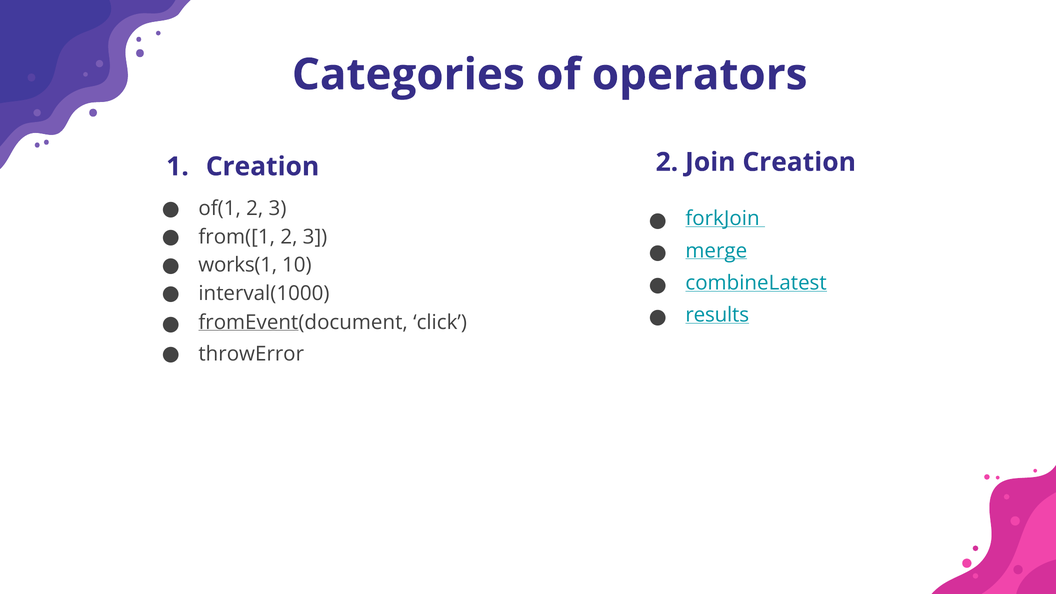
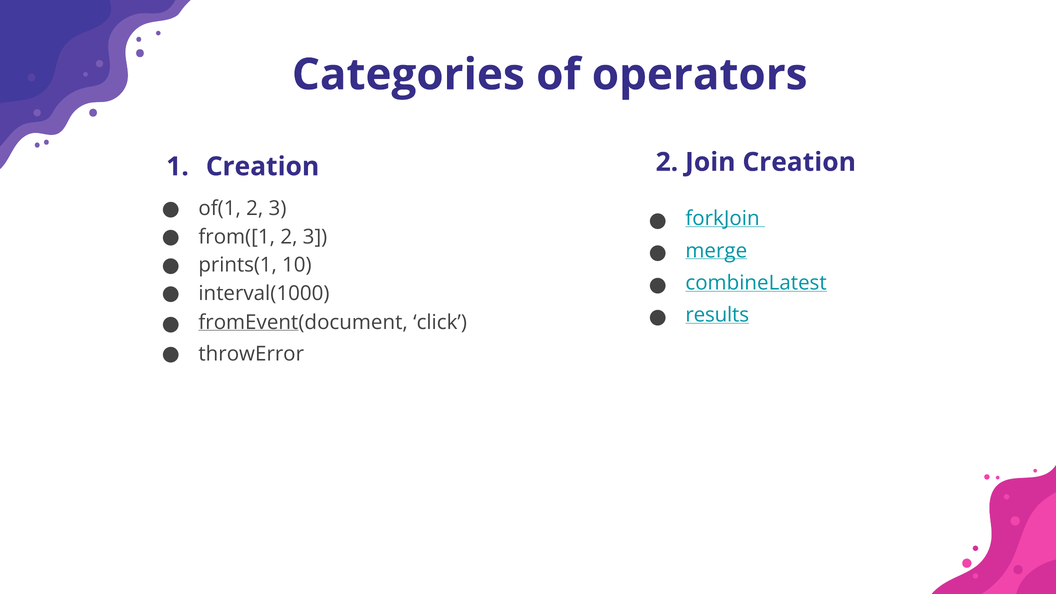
works(1: works(1 -> prints(1
